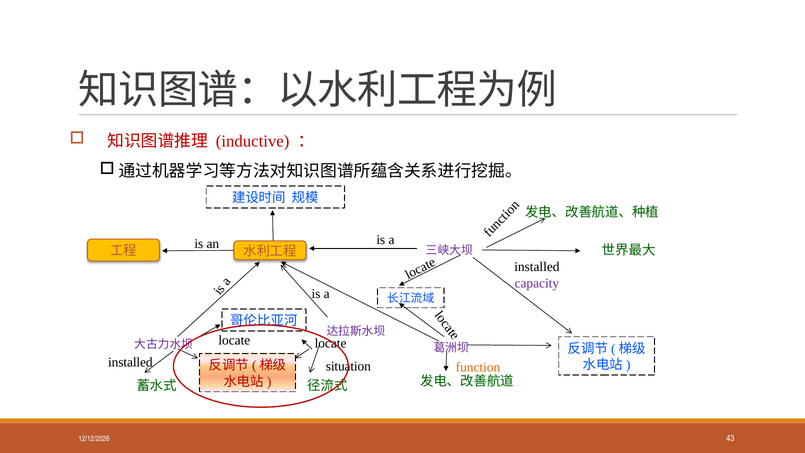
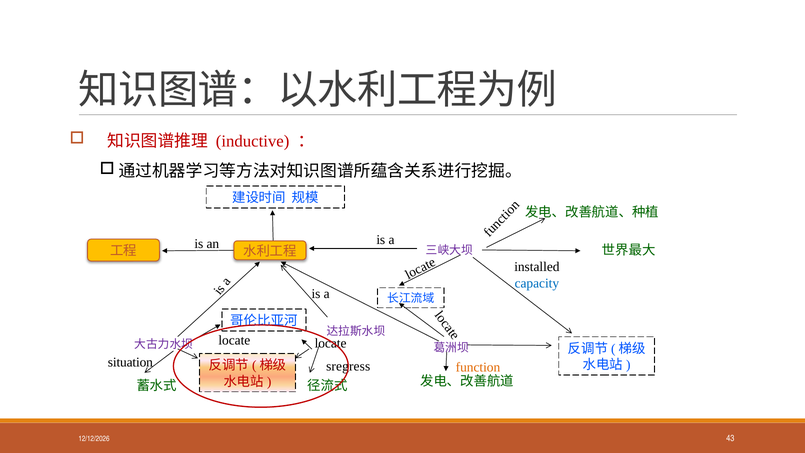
capacity colour: purple -> blue
installed at (130, 362): installed -> situation
situation: situation -> sregress
